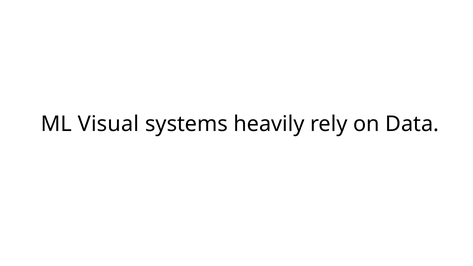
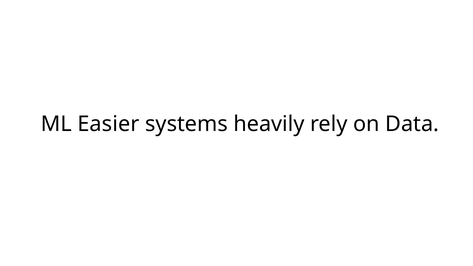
Visual: Visual -> Easier
